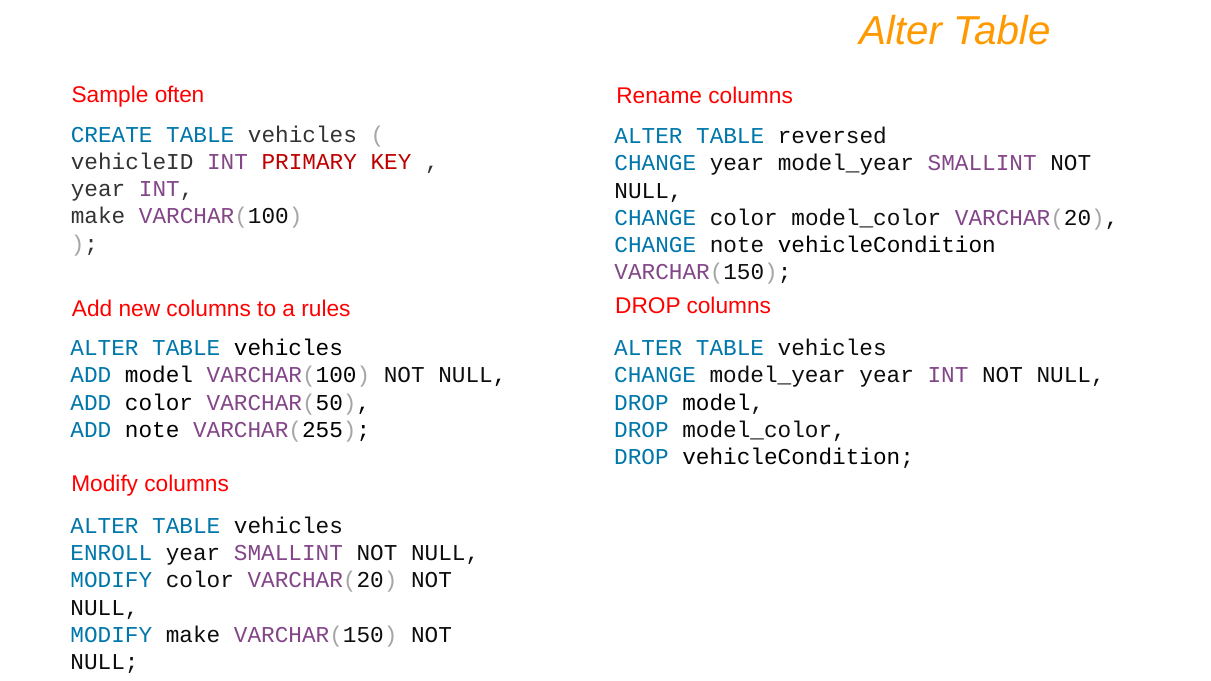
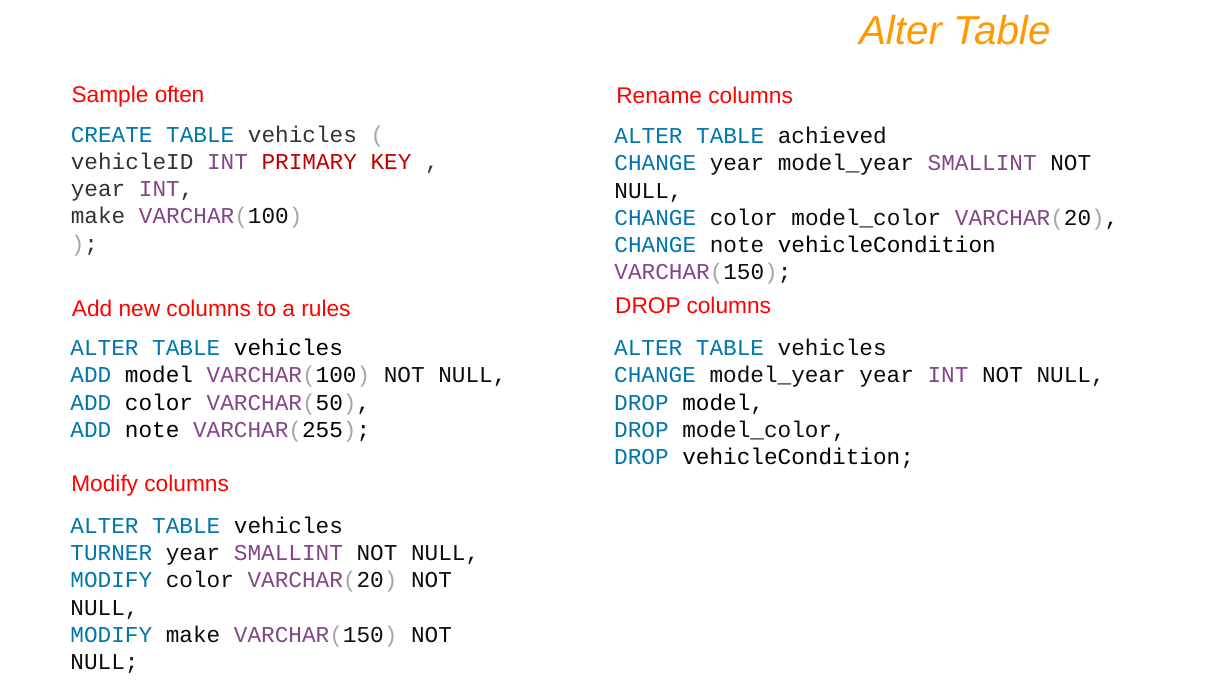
reversed: reversed -> achieved
ENROLL: ENROLL -> TURNER
